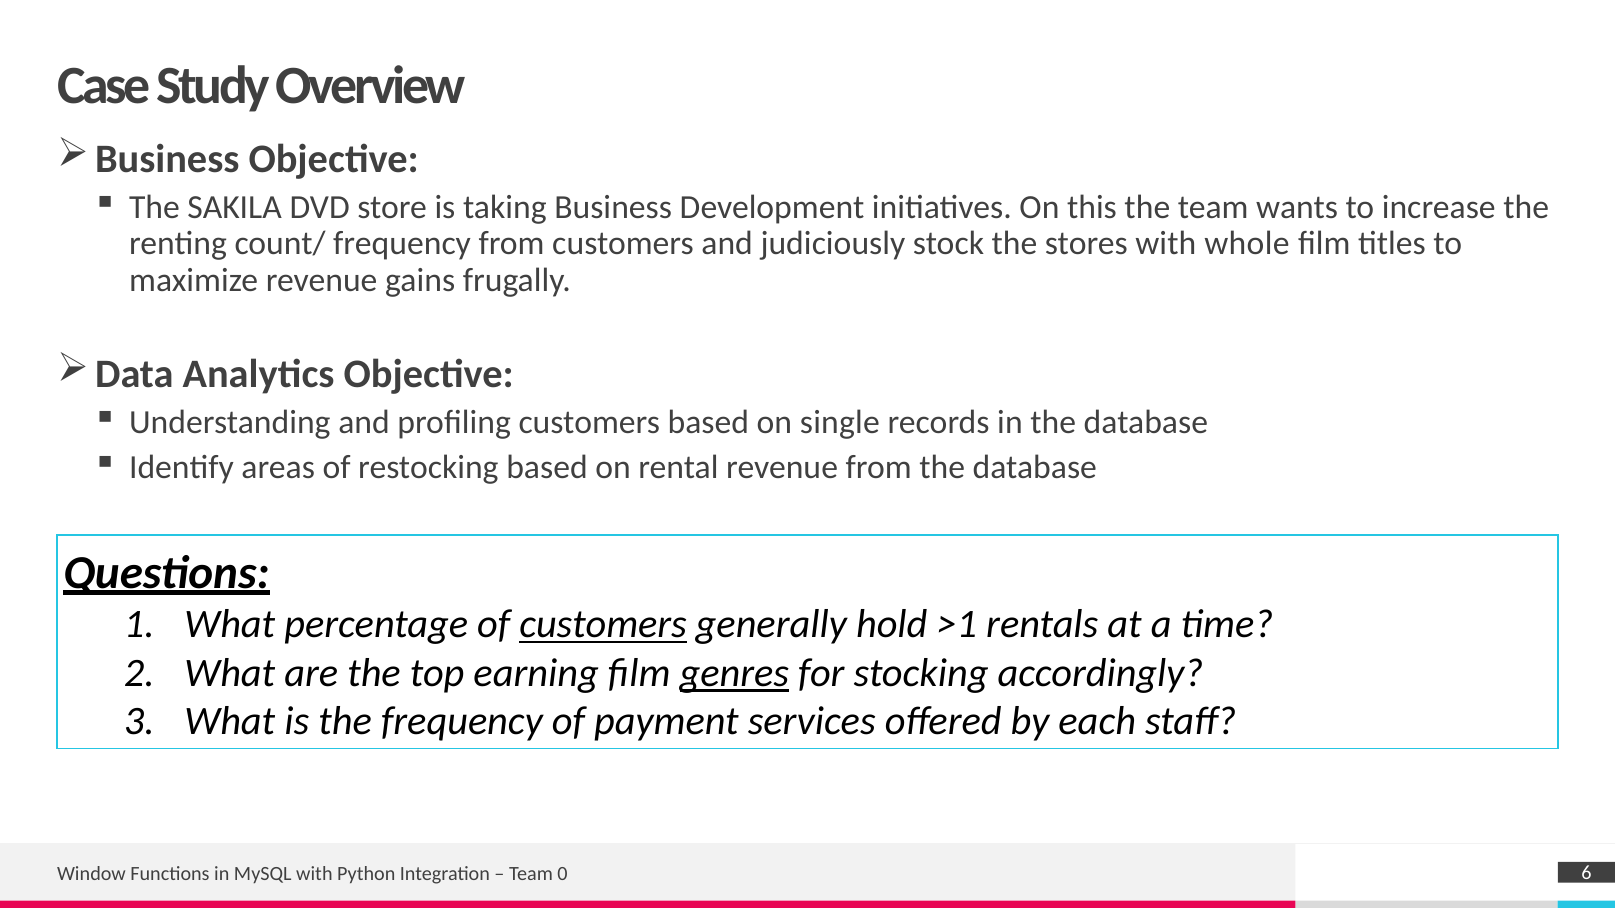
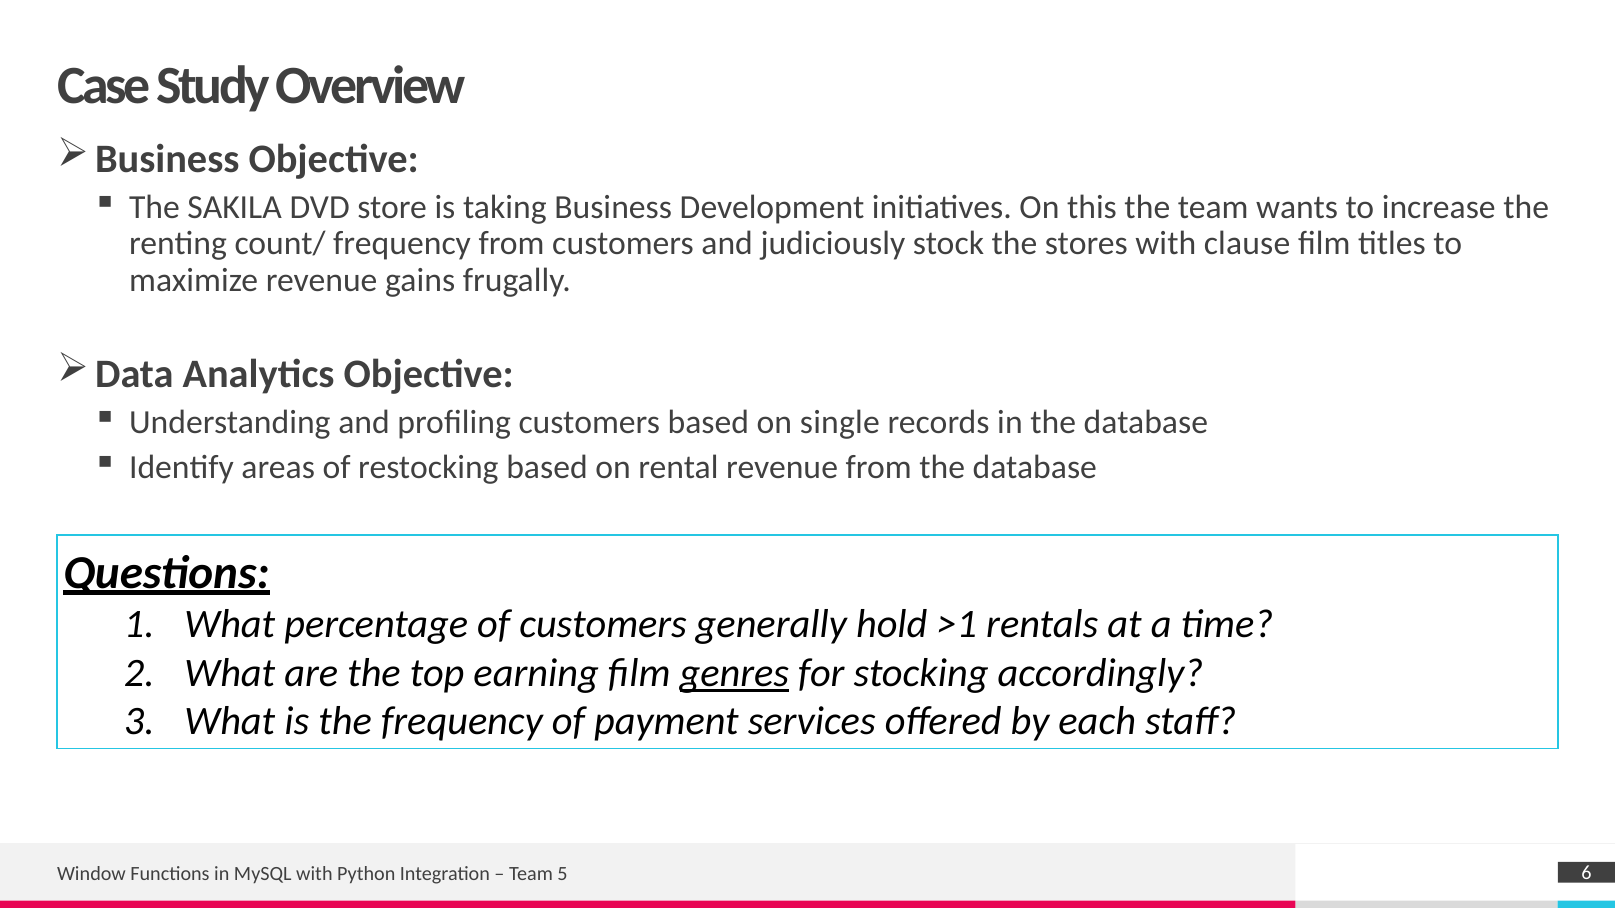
whole: whole -> clause
customers at (603, 625) underline: present -> none
0: 0 -> 5
